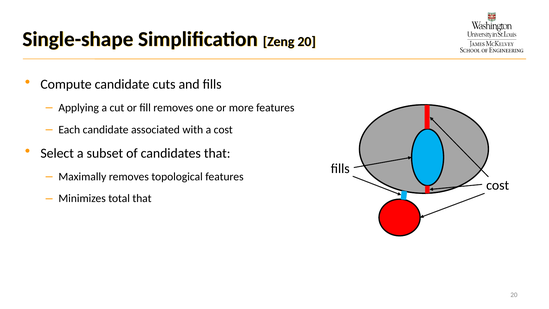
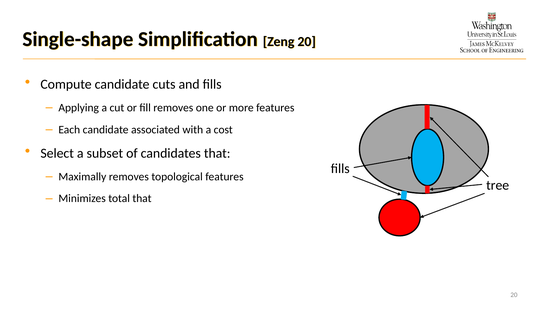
cost at (498, 185): cost -> tree
